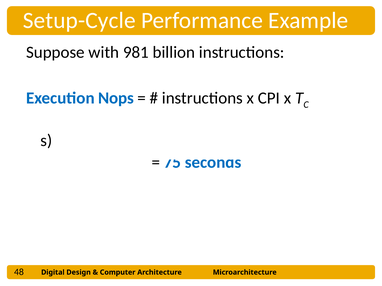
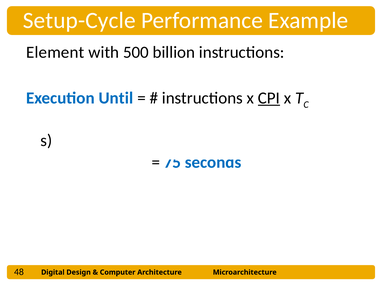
Suppose: Suppose -> Element
981: 981 -> 500
Nops: Nops -> Until
CPI underline: none -> present
